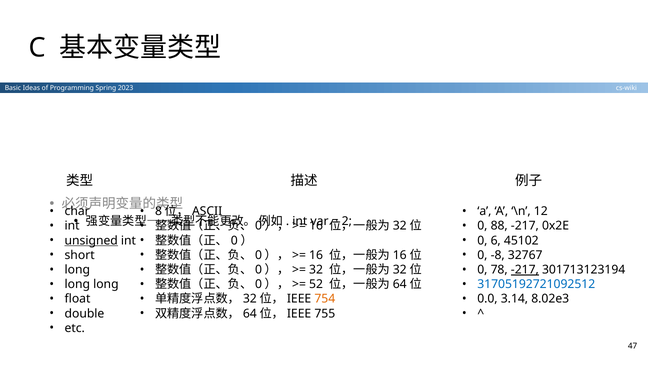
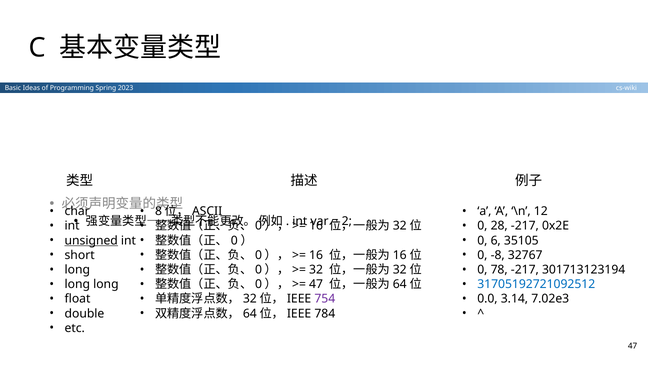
88: 88 -> 28
45102: 45102 -> 35105
-217 at (525, 269) underline: present -> none
52 at (316, 284): 52 -> 47
754 colour: orange -> purple
8.02e3: 8.02e3 -> 7.02e3
755: 755 -> 784
